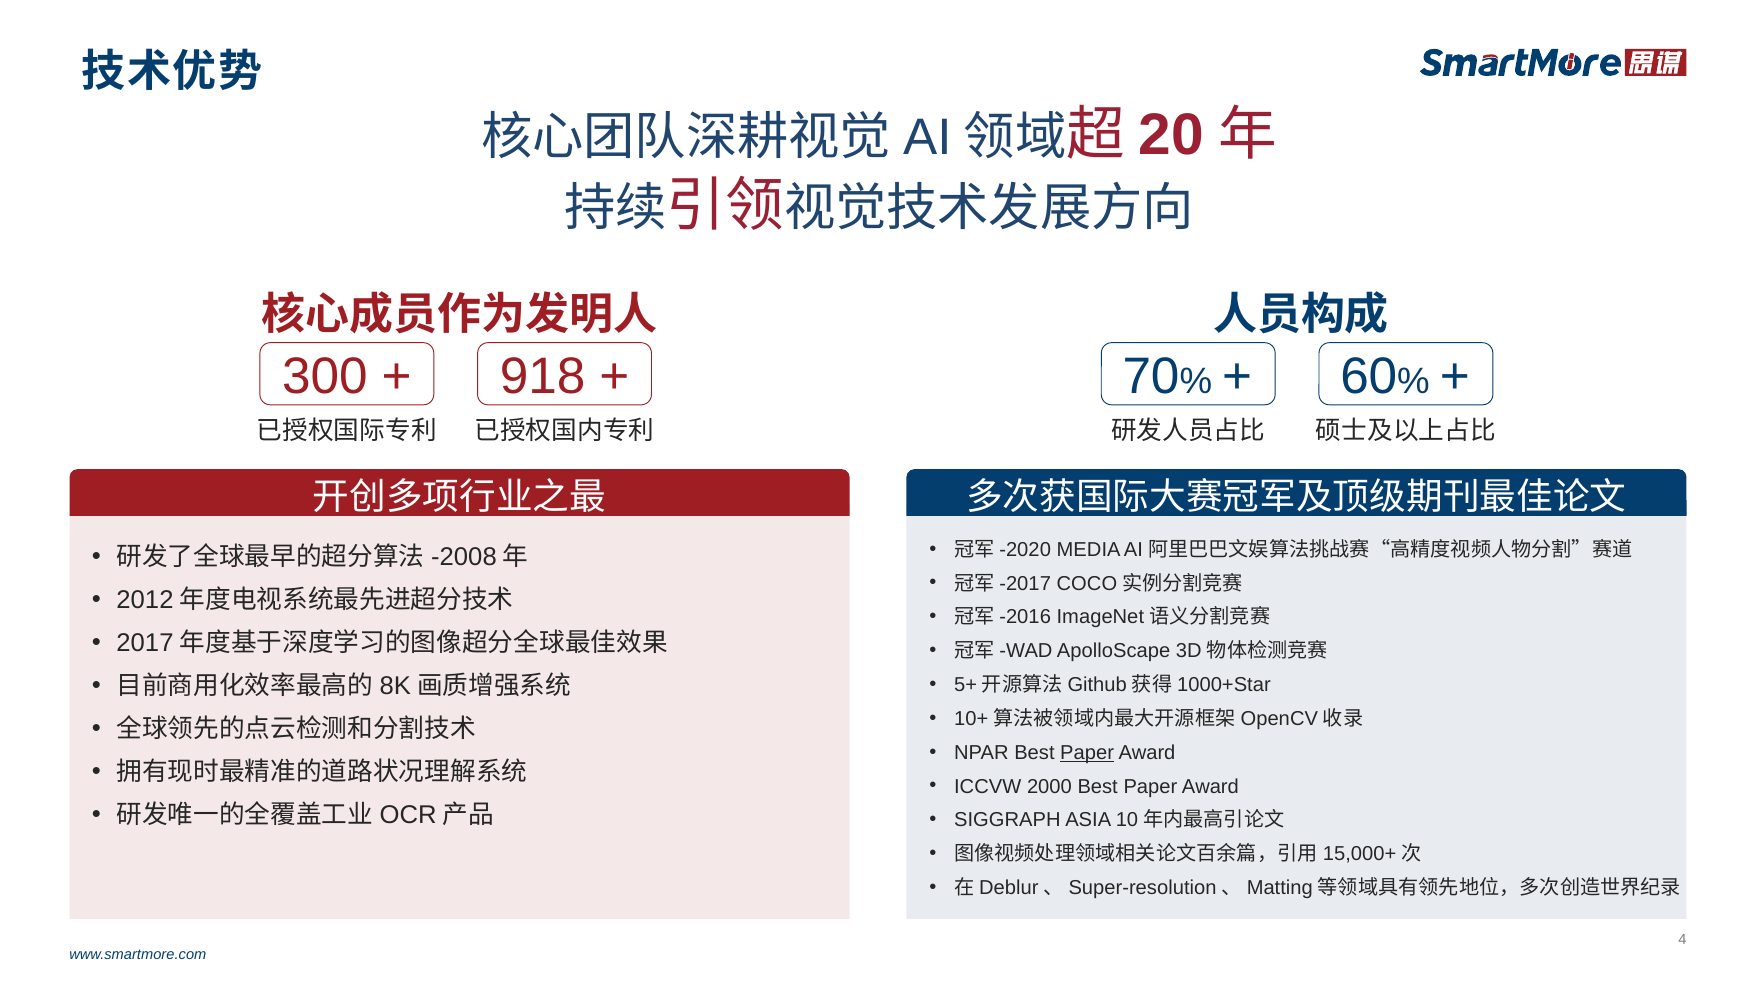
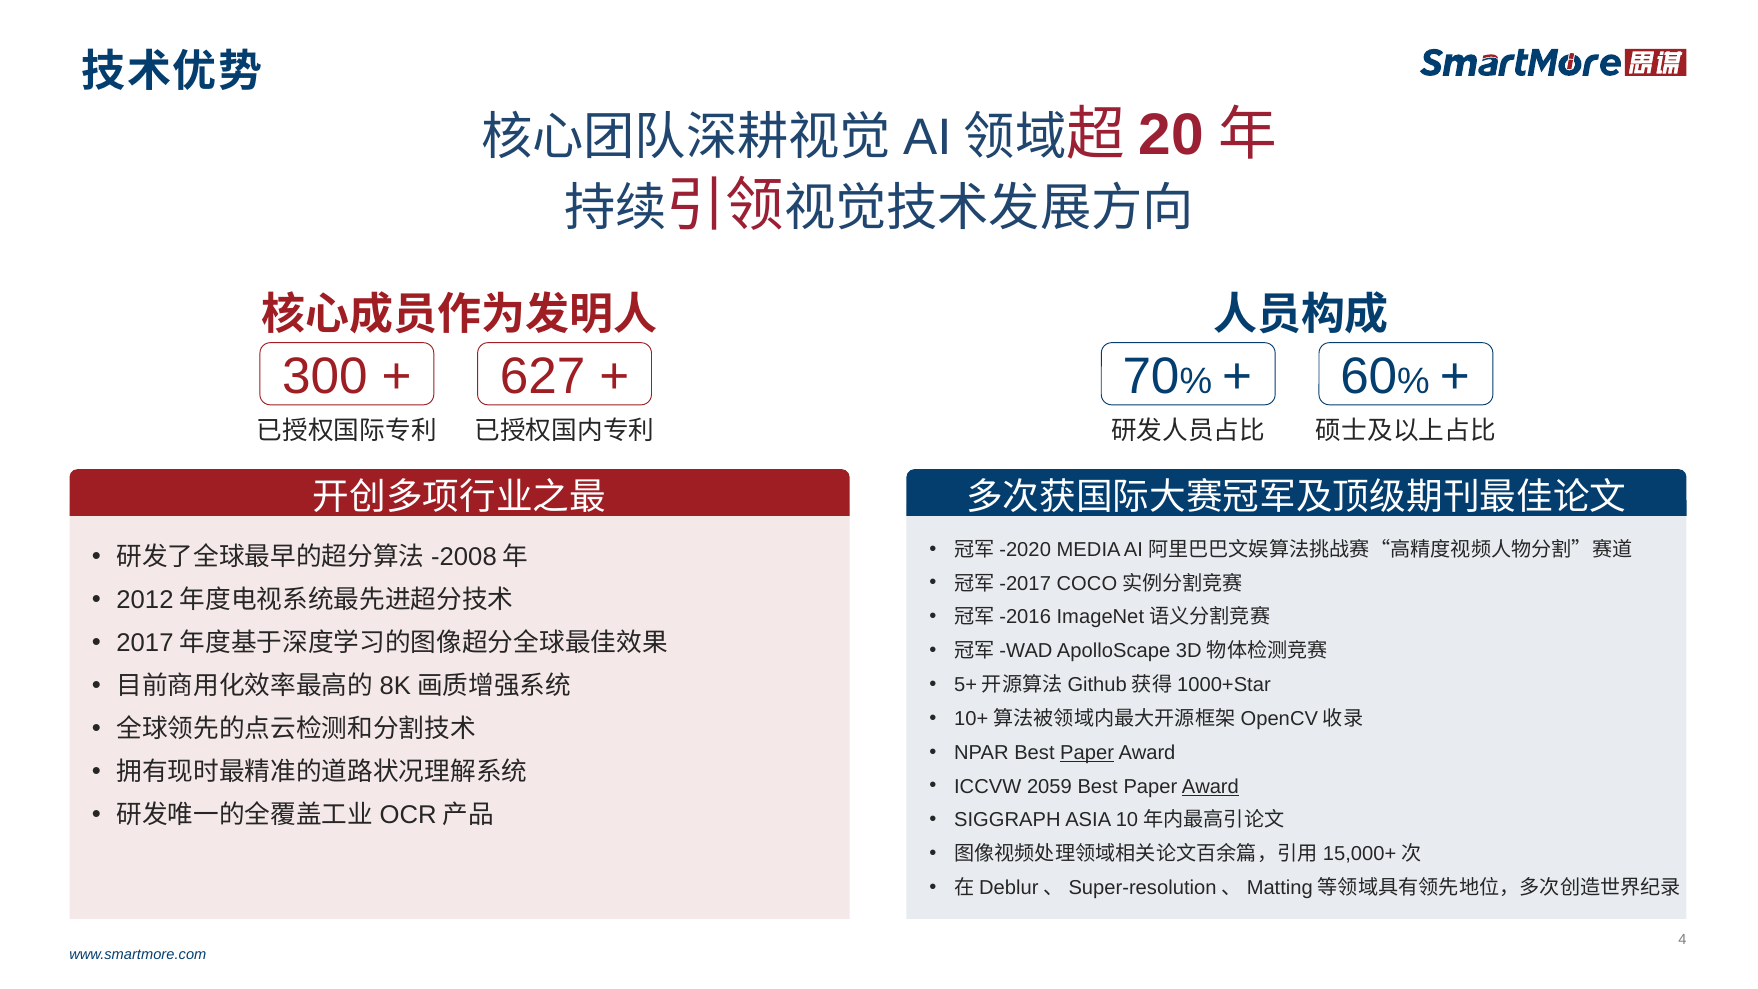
918: 918 -> 627
2000: 2000 -> 2059
Award at (1210, 786) underline: none -> present
